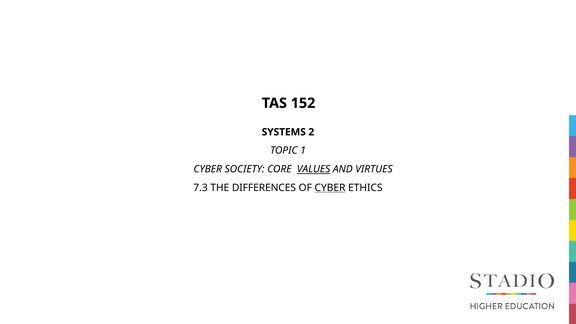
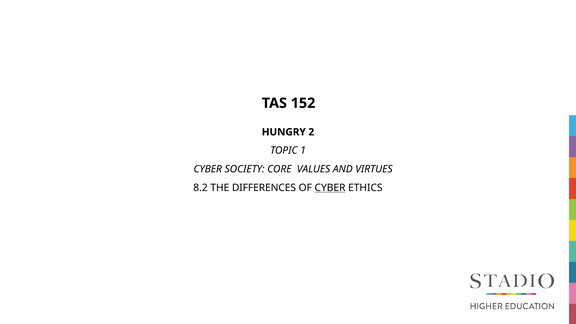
SYSTEMS: SYSTEMS -> HUNGRY
VALUES underline: present -> none
7.3: 7.3 -> 8.2
